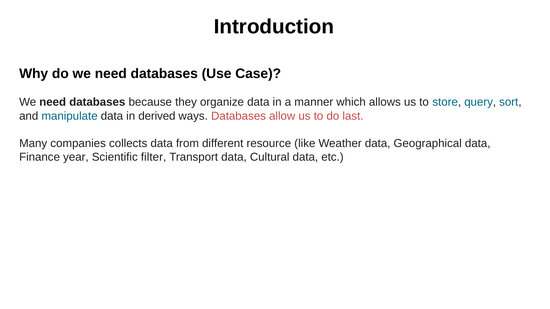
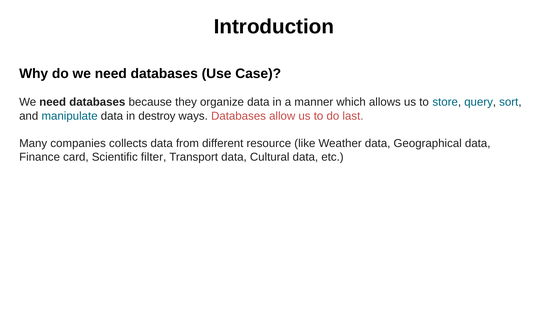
derived: derived -> destroy
year: year -> card
